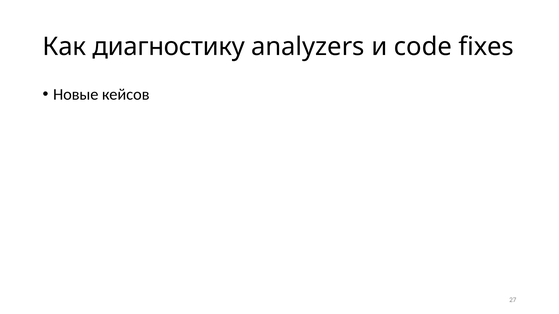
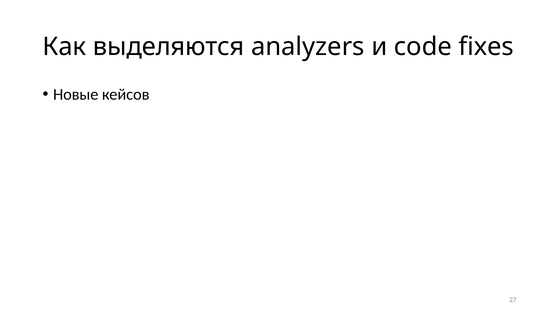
диагностику: диагностику -> выделяются
